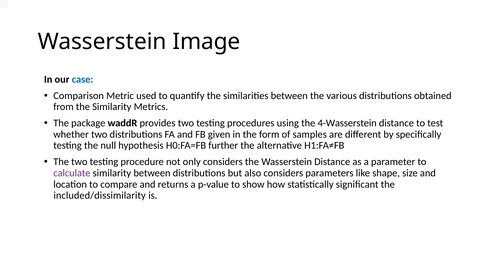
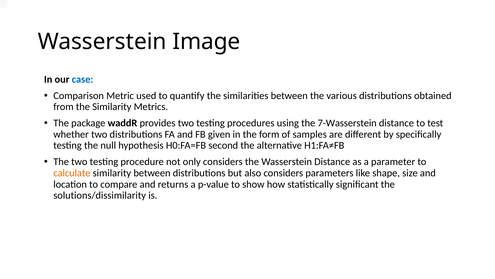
4-Wasserstein: 4-Wasserstein -> 7-Wasserstein
further: further -> second
calculate colour: purple -> orange
included/dissimilarity: included/dissimilarity -> solutions/dissimilarity
